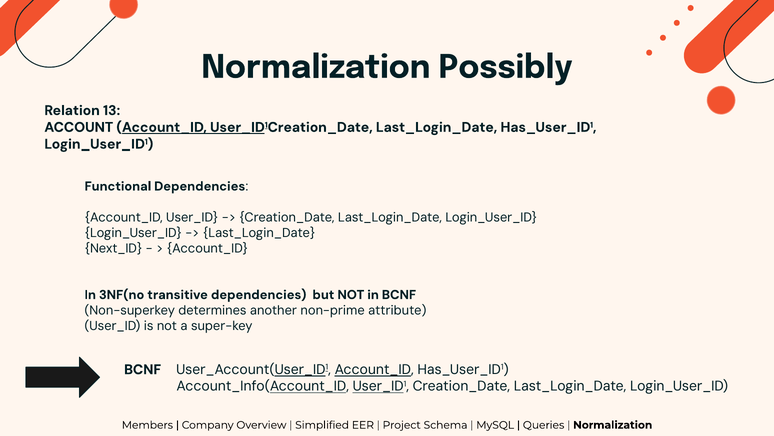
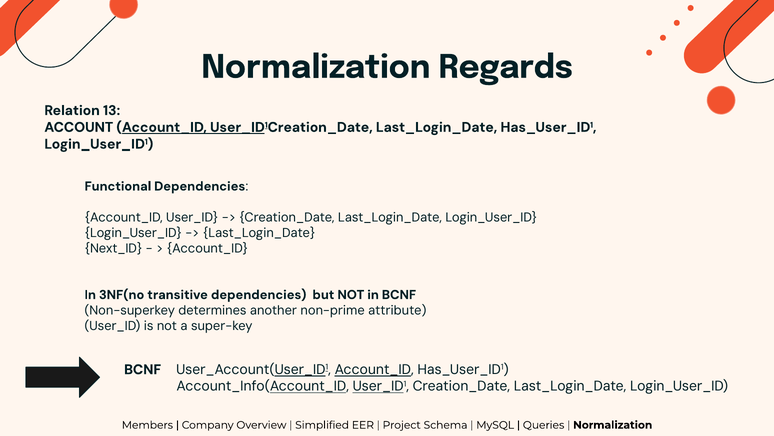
Possibly: Possibly -> Regards
